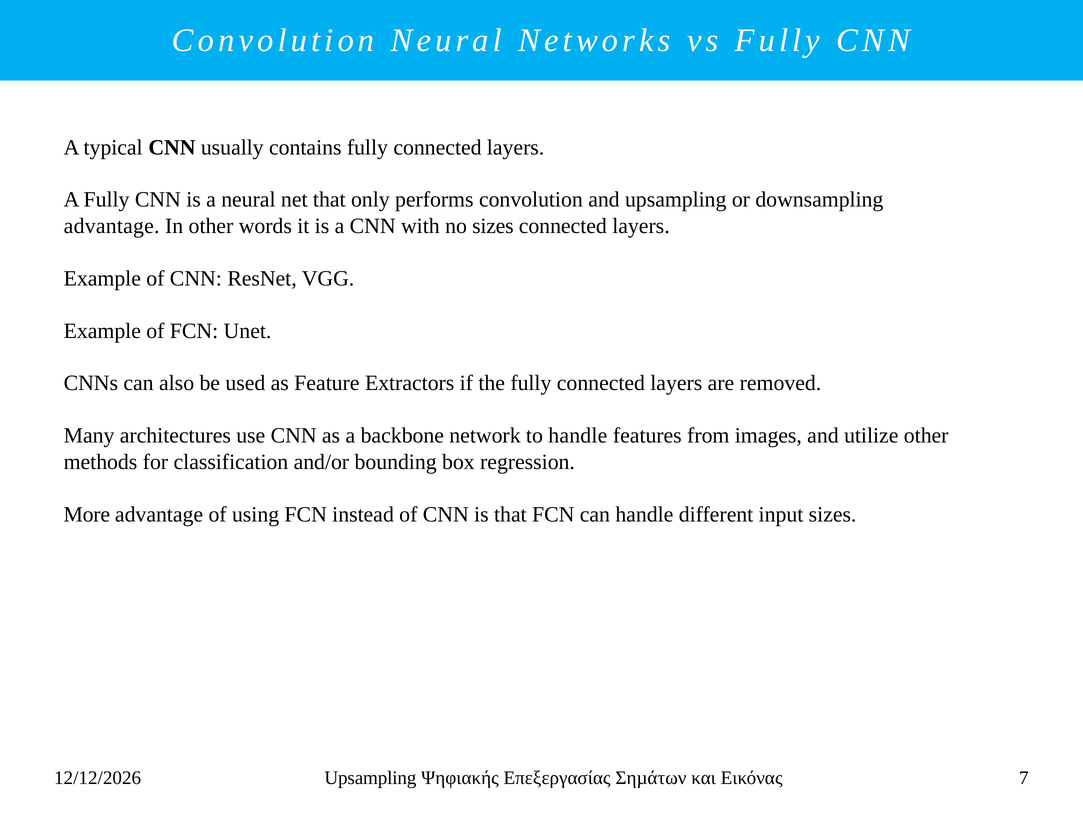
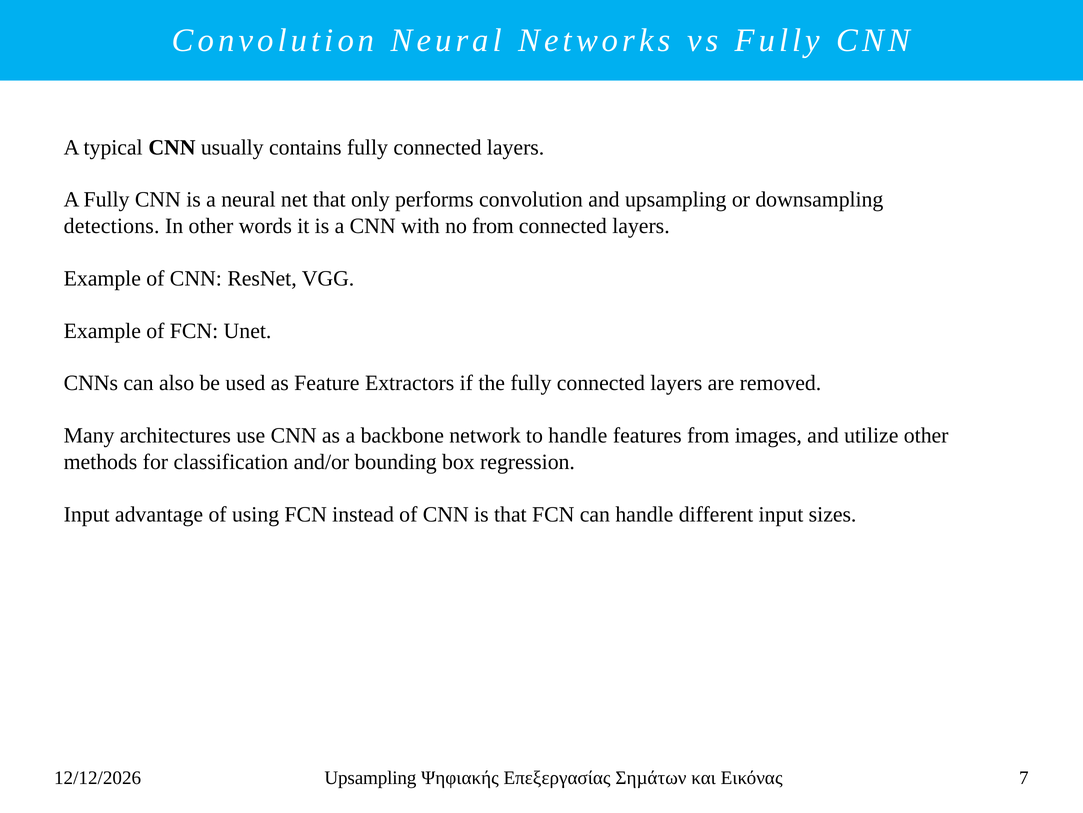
advantage at (112, 226): advantage -> detections
no sizes: sizes -> from
More at (87, 514): More -> Input
